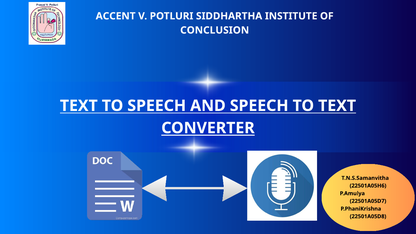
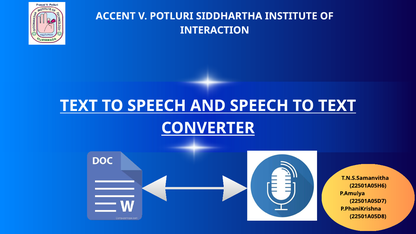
CONCLUSION: CONCLUSION -> INTERACTION
